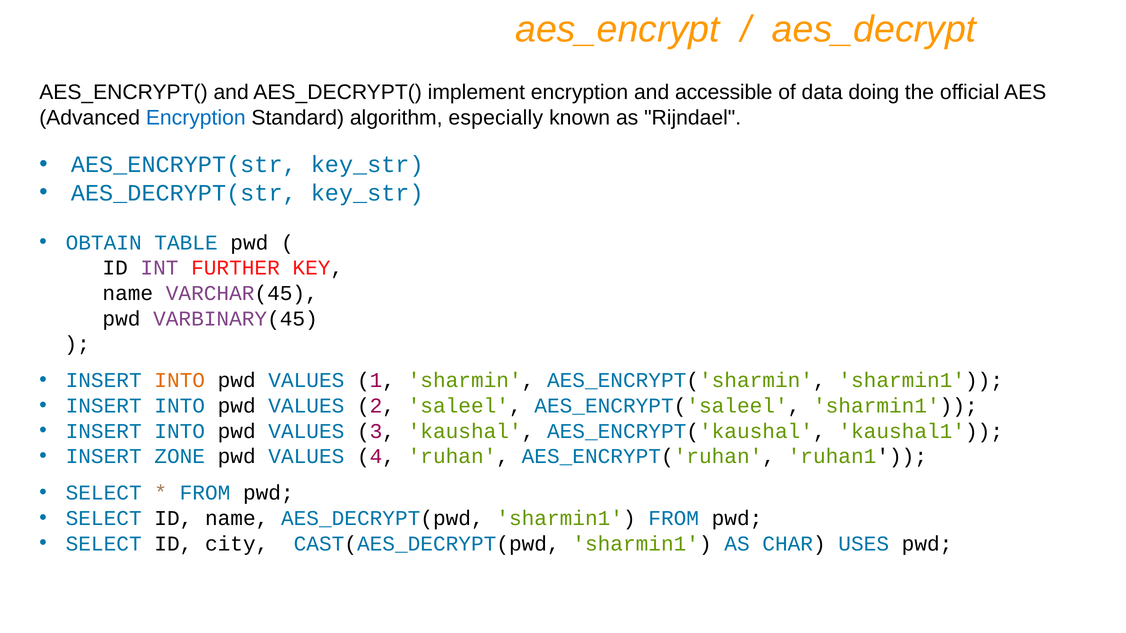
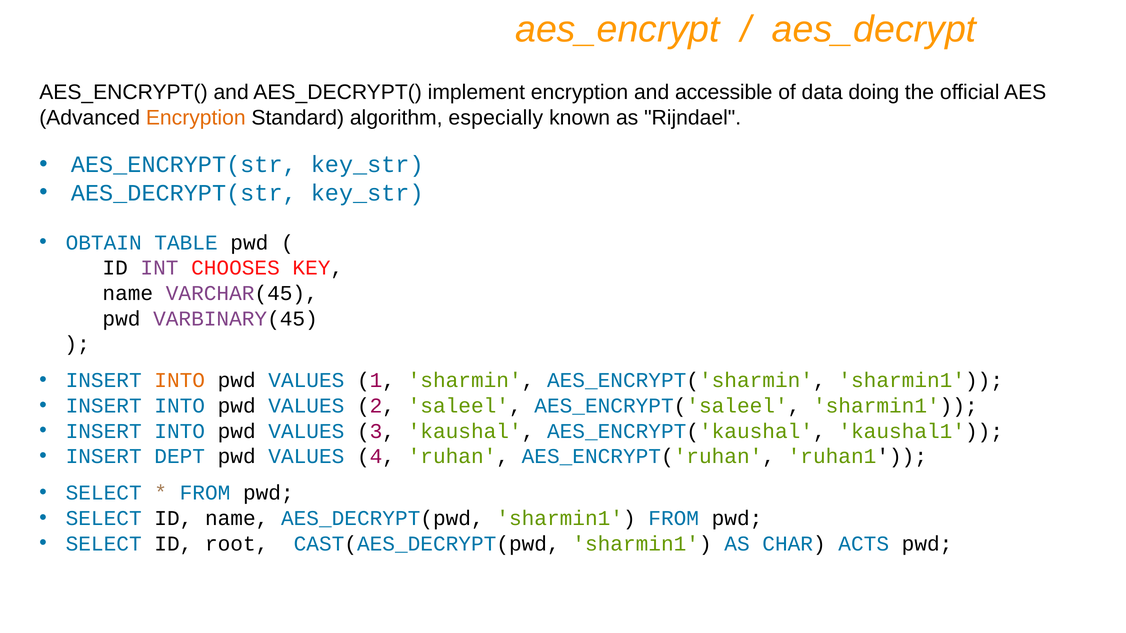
Encryption at (196, 118) colour: blue -> orange
FURTHER: FURTHER -> CHOOSES
ZONE: ZONE -> DEPT
city: city -> root
USES: USES -> ACTS
